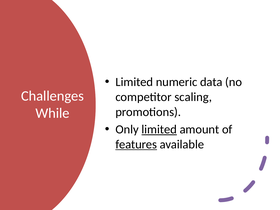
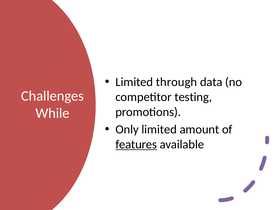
numeric: numeric -> through
scaling: scaling -> testing
limited at (159, 129) underline: present -> none
